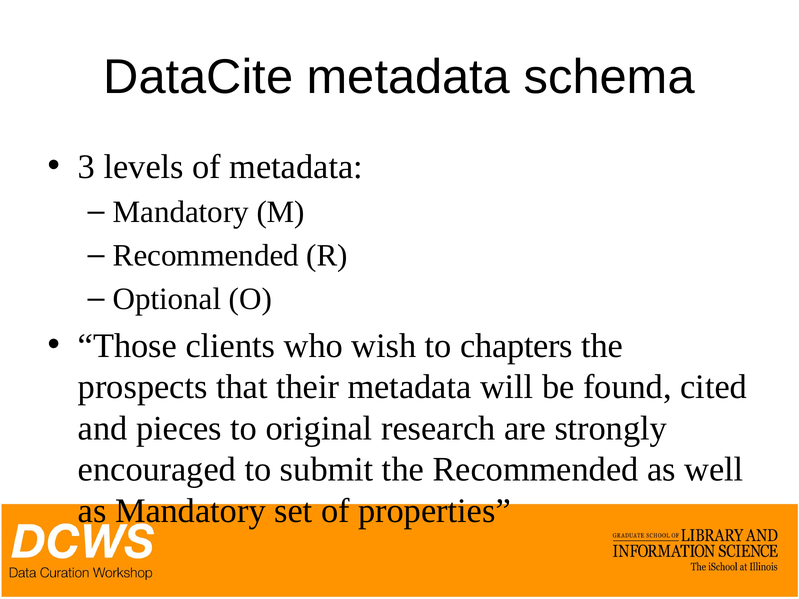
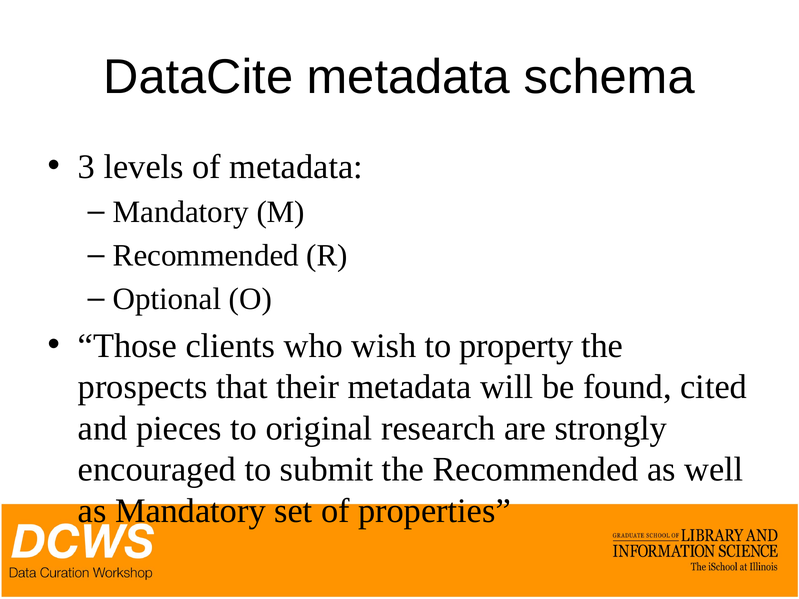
chapters: chapters -> property
